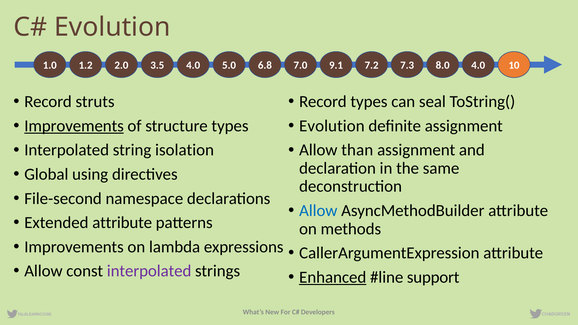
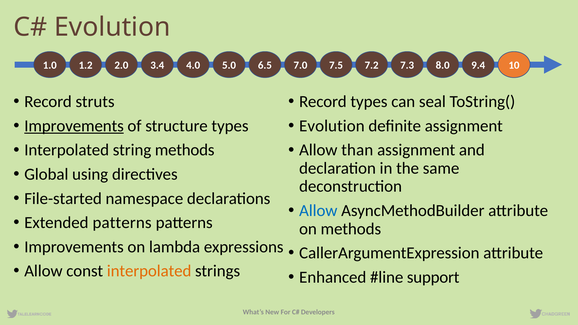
3.5: 3.5 -> 3.4
6.8: 6.8 -> 6.5
9.1: 9.1 -> 7.5
8.0 4.0: 4.0 -> 9.4
string isolation: isolation -> methods
File-second: File-second -> File-started
Extended attribute: attribute -> patterns
interpolated at (149, 271) colour: purple -> orange
Enhanced underline: present -> none
